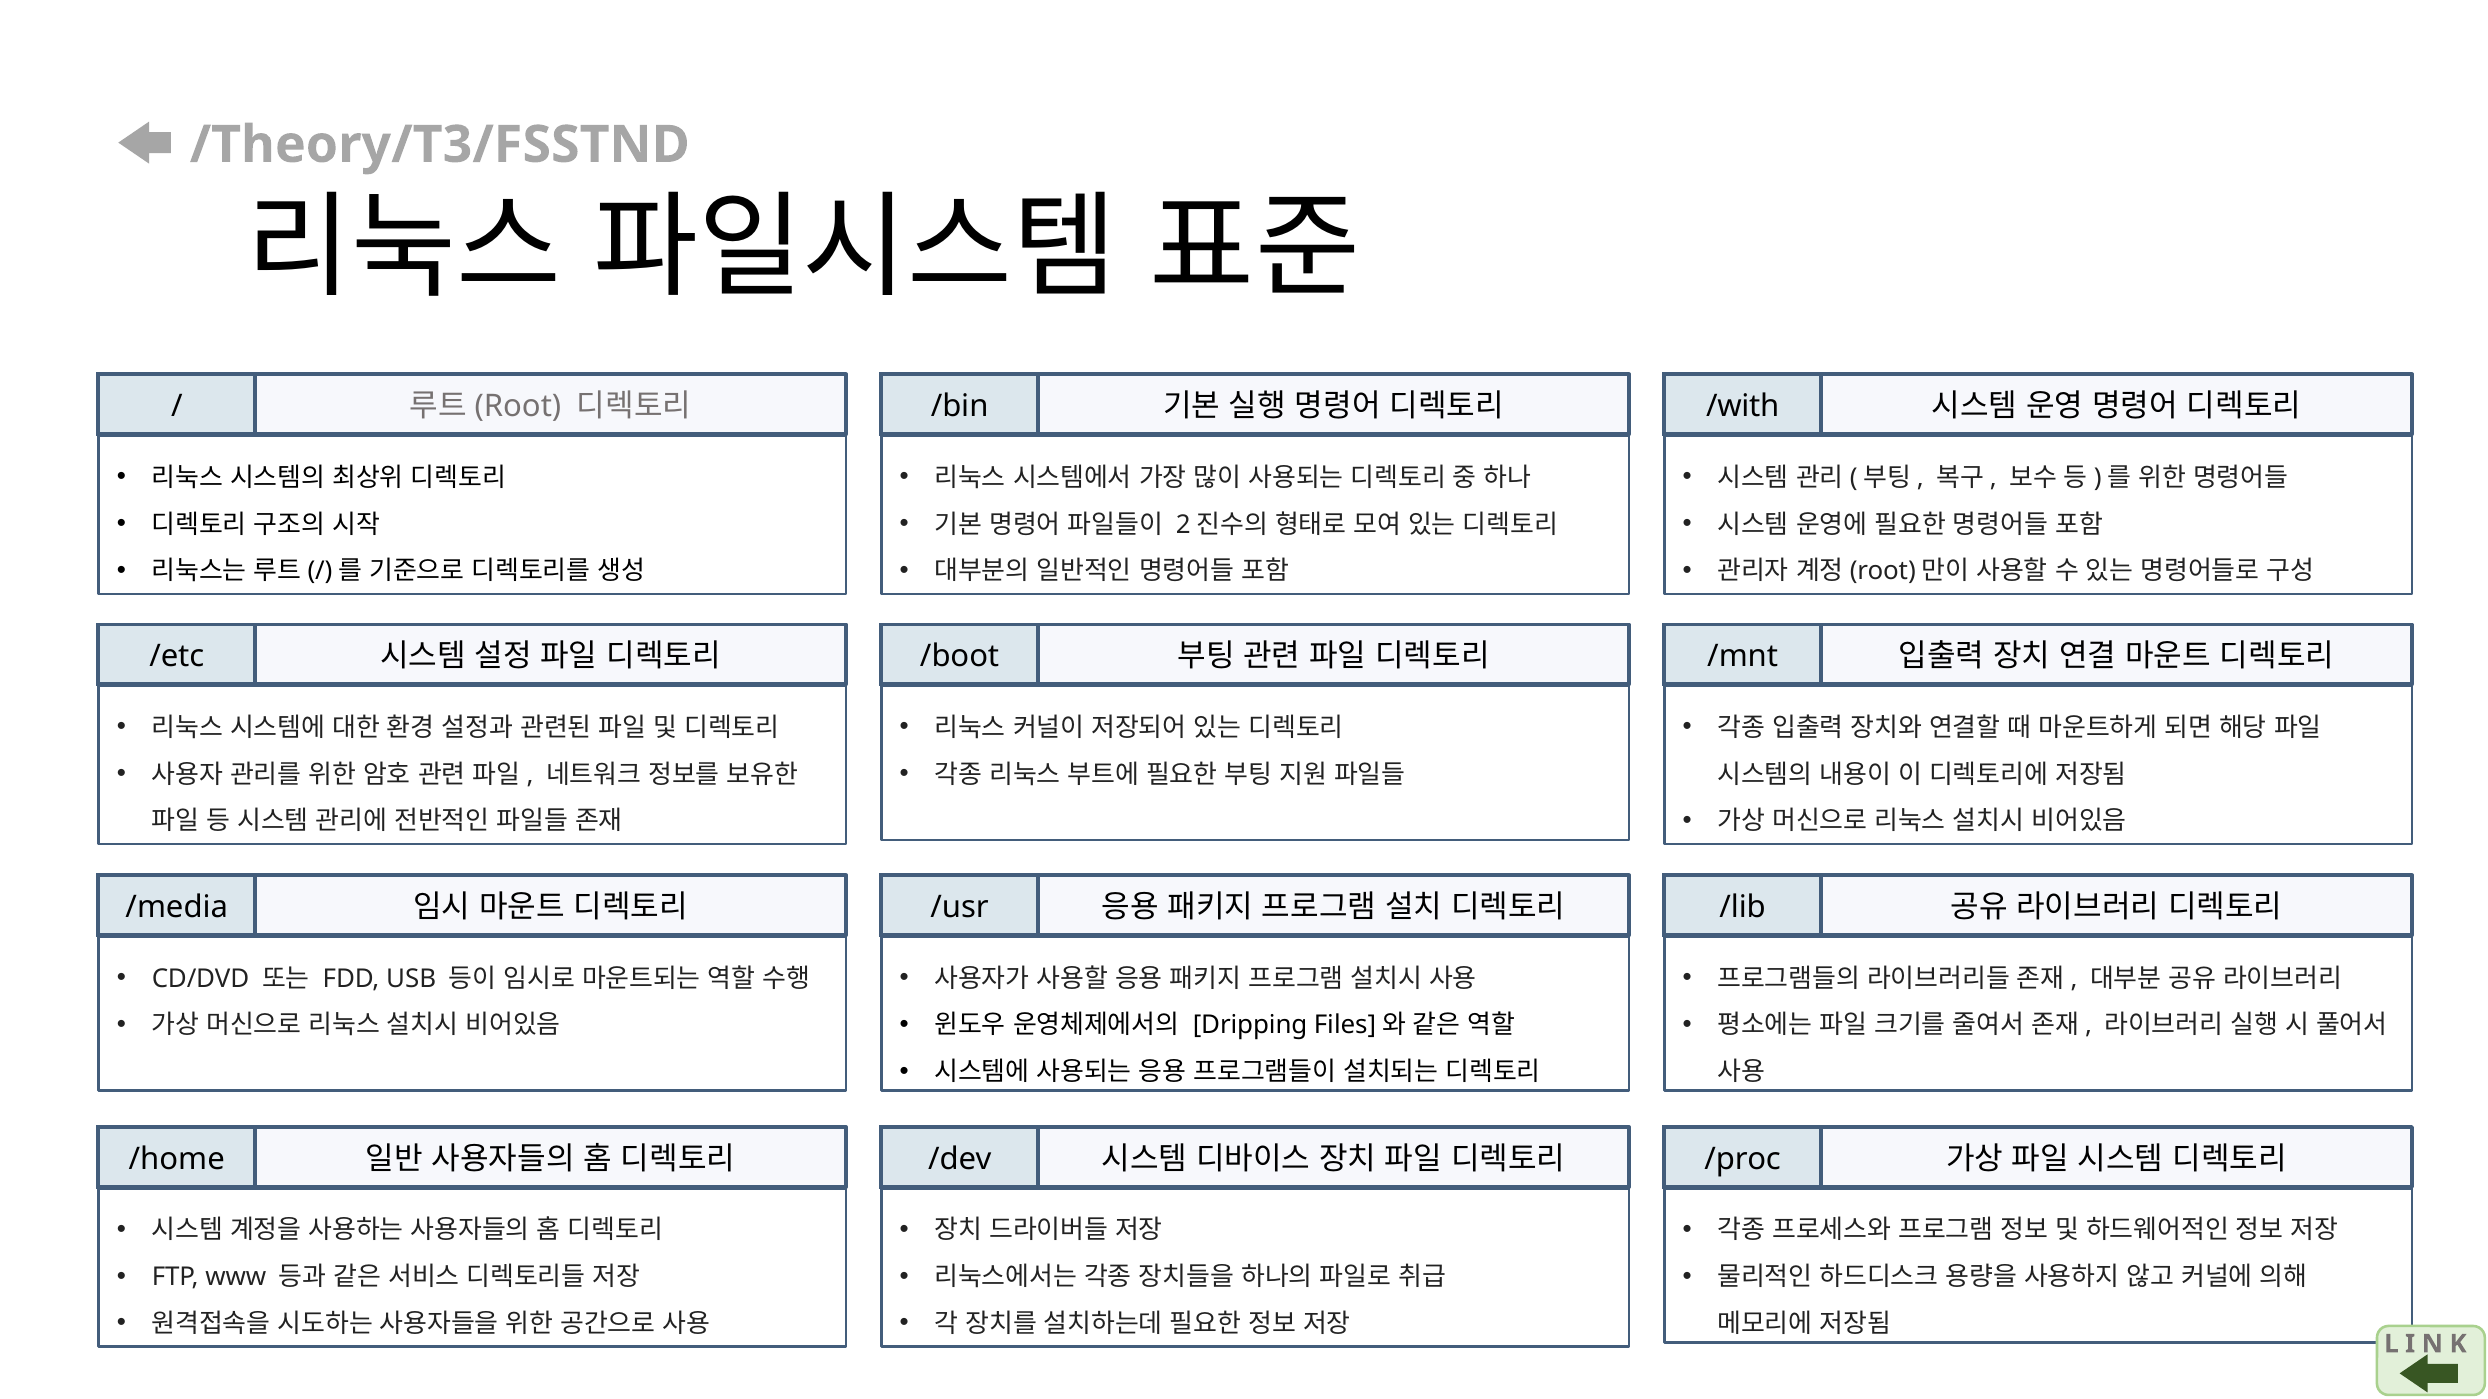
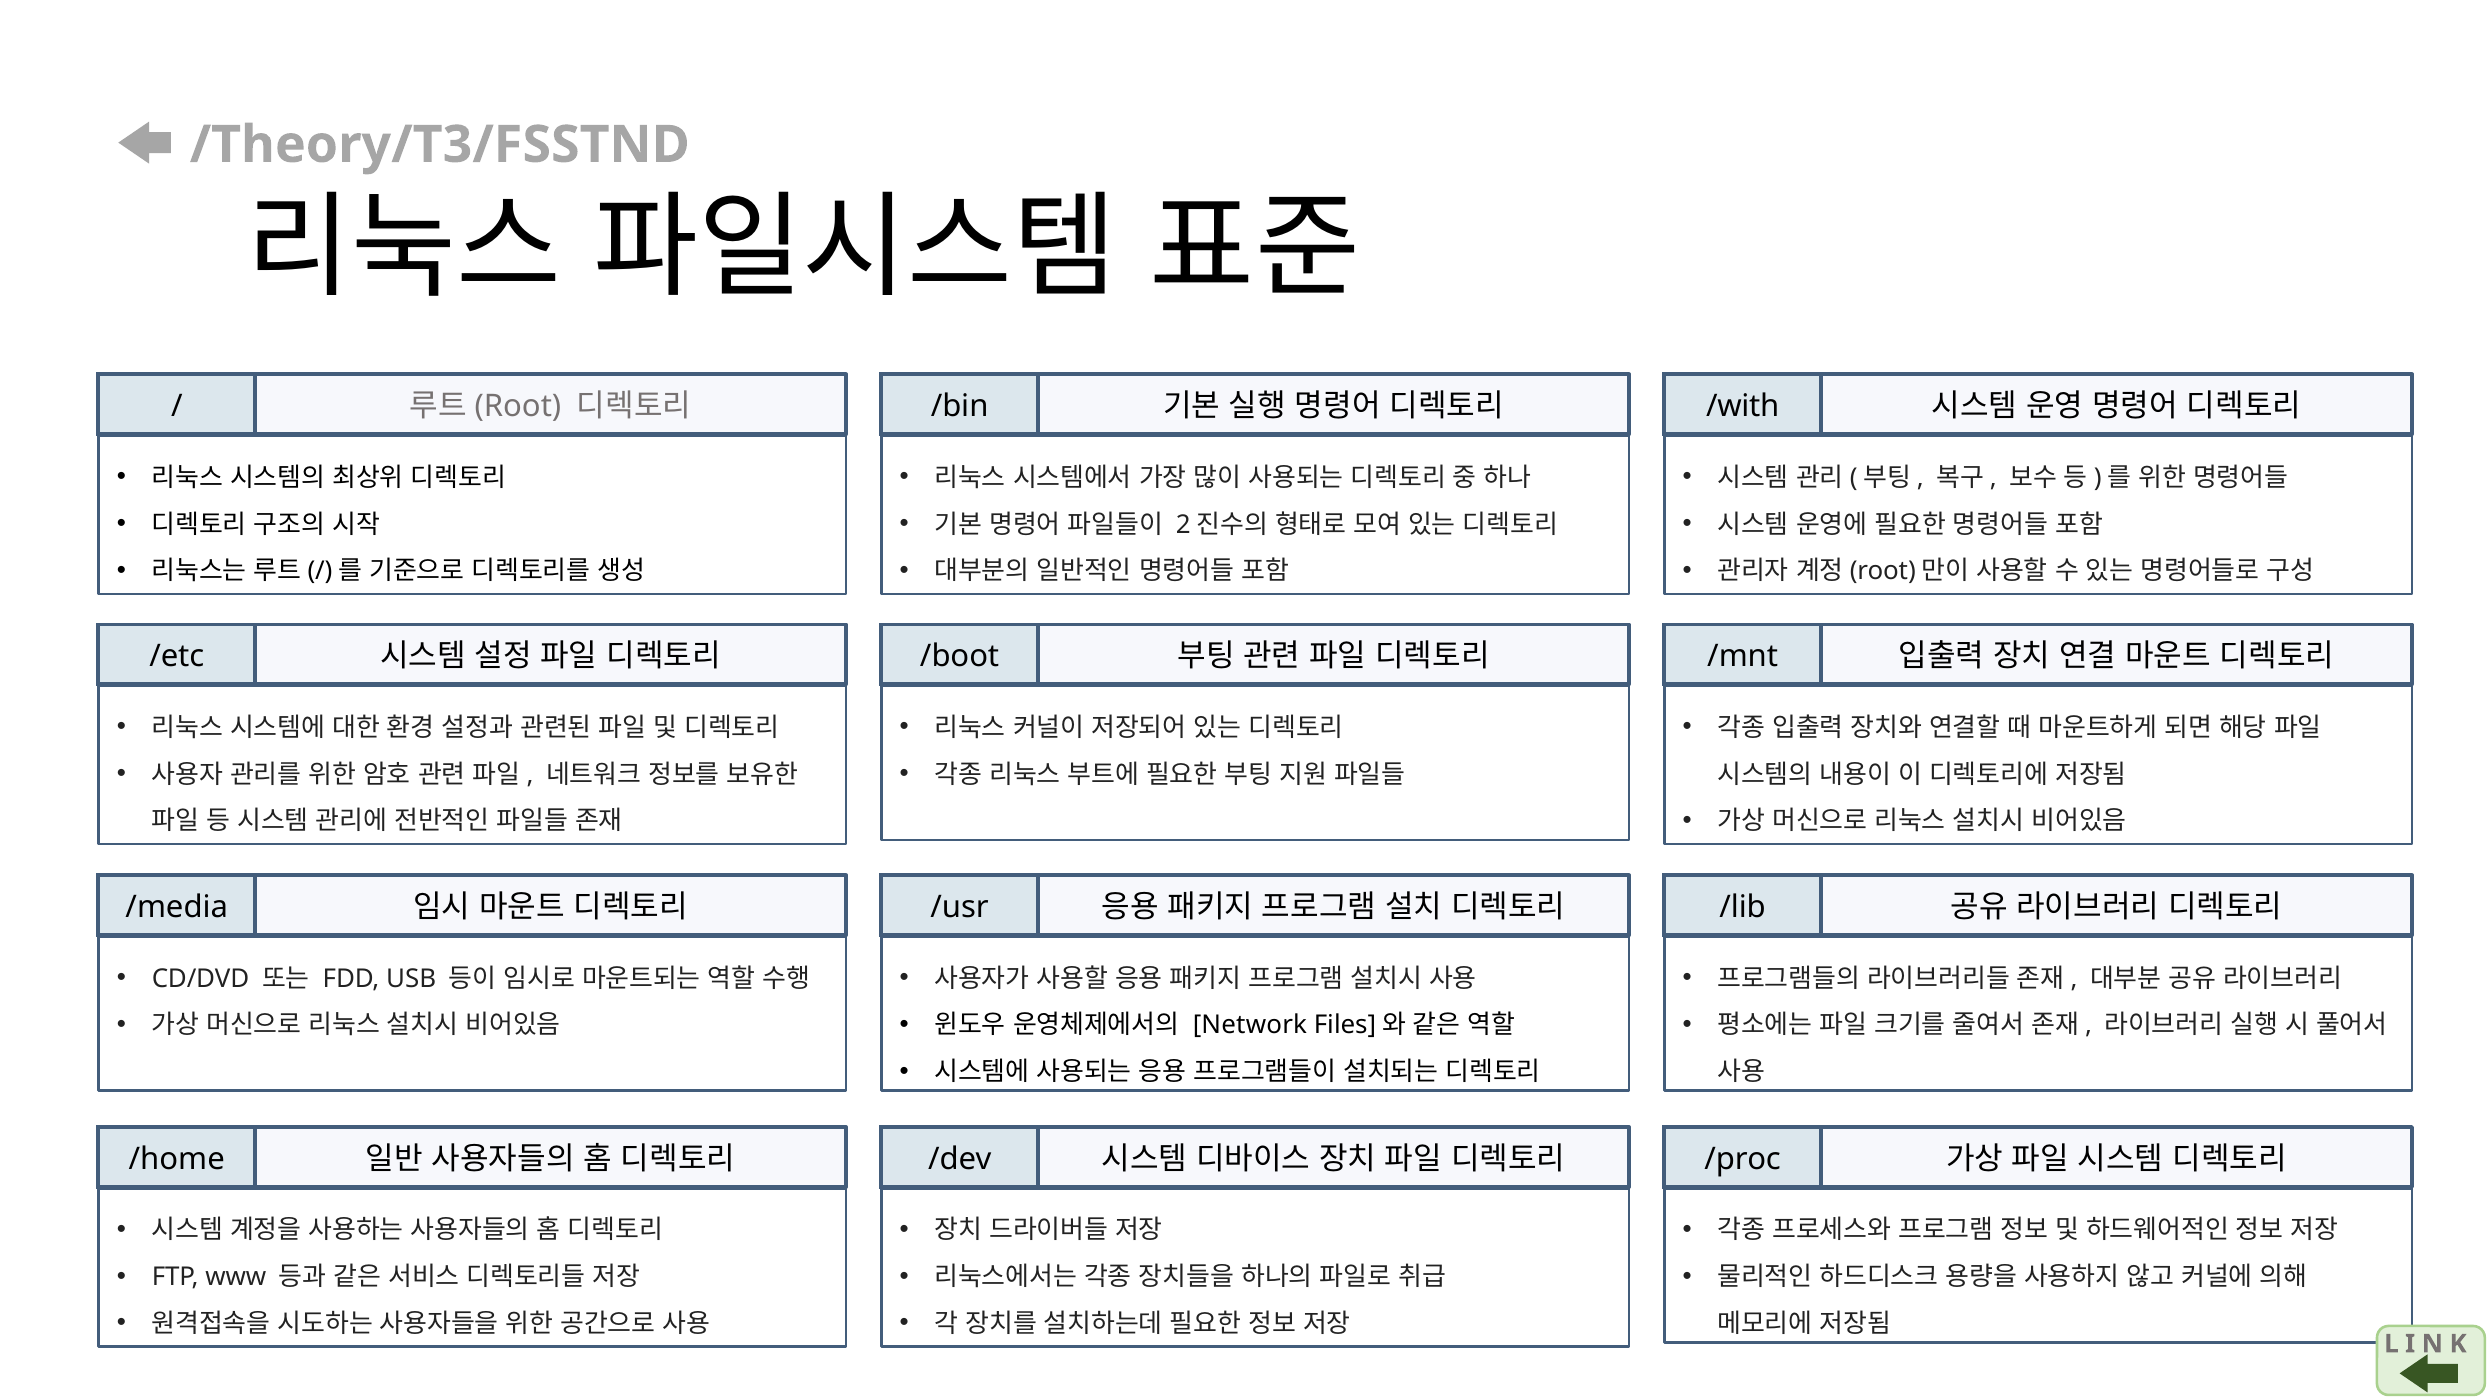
Dripping: Dripping -> Network
